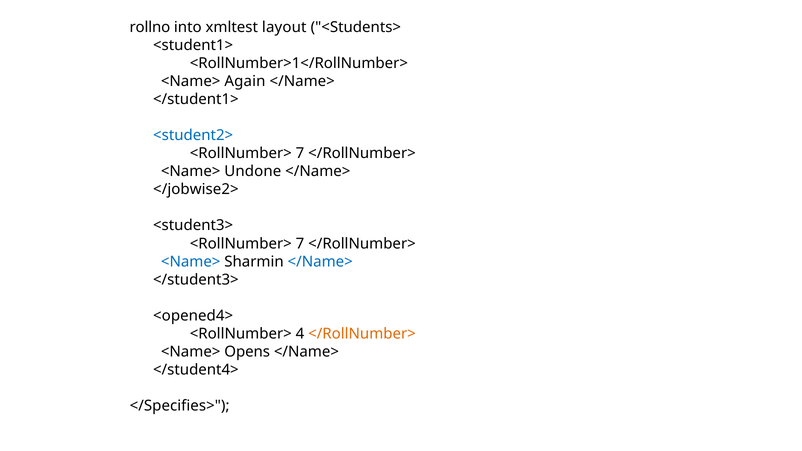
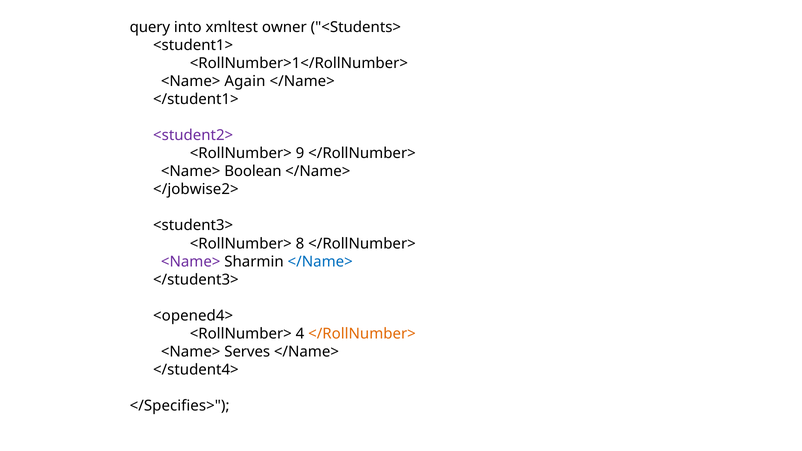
rollno: rollno -> query
layout: layout -> owner
<student2> colour: blue -> purple
7 at (300, 153): 7 -> 9
Undone: Undone -> Boolean
7 at (300, 244): 7 -> 8
<Name> at (191, 262) colour: blue -> purple
Opens: Opens -> Serves
